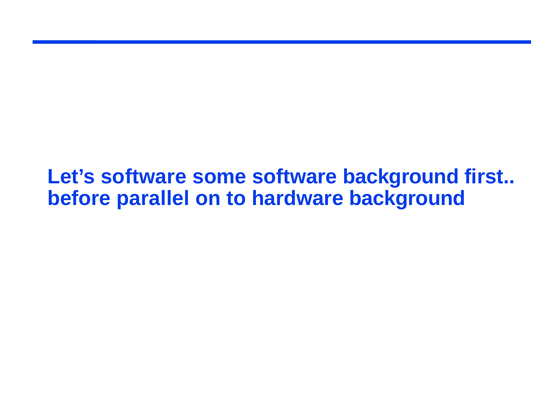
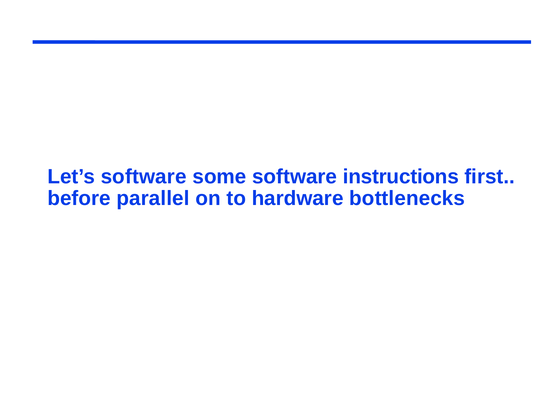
software background: background -> instructions
hardware background: background -> bottlenecks
